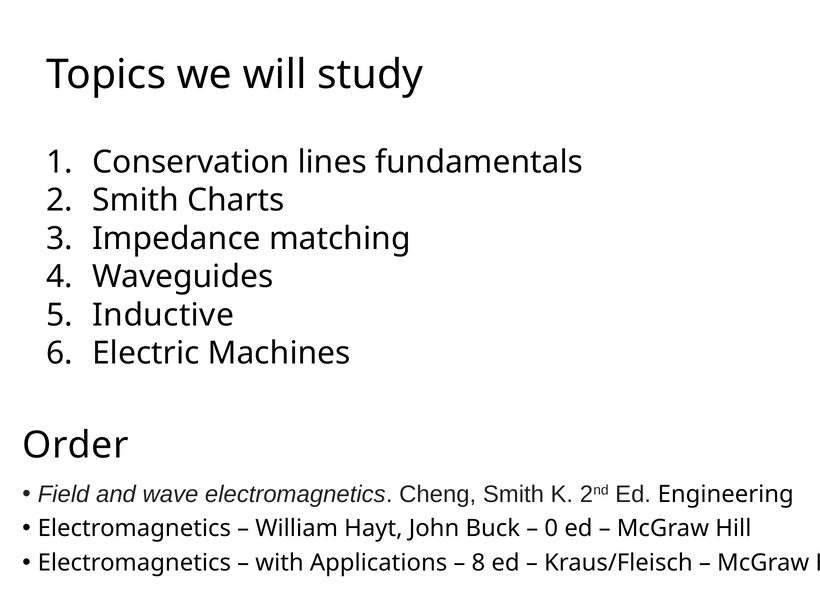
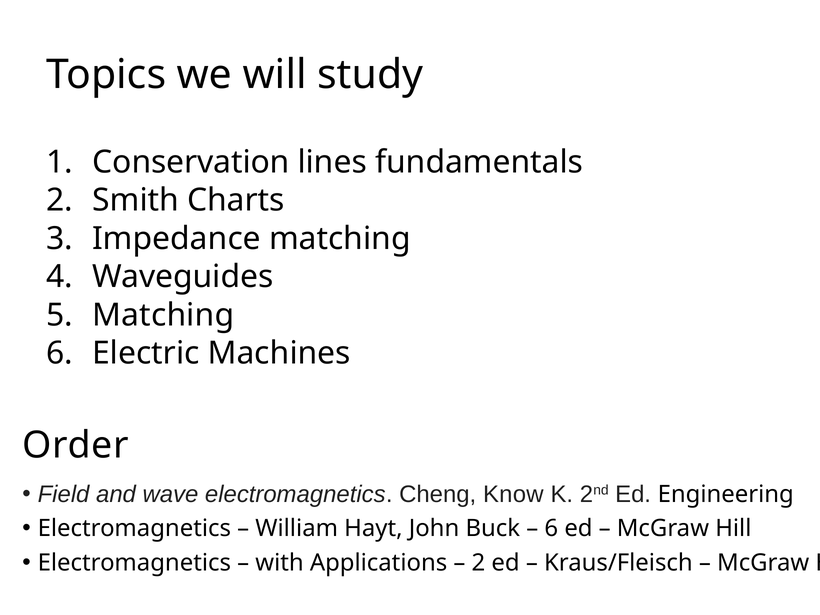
5 Inductive: Inductive -> Matching
Cheng Smith: Smith -> Know
0 at (551, 529): 0 -> 6
8 at (478, 563): 8 -> 2
